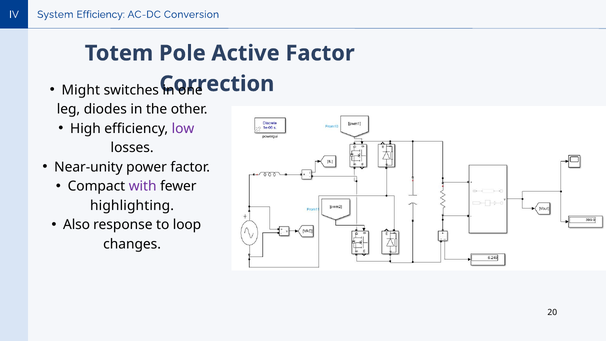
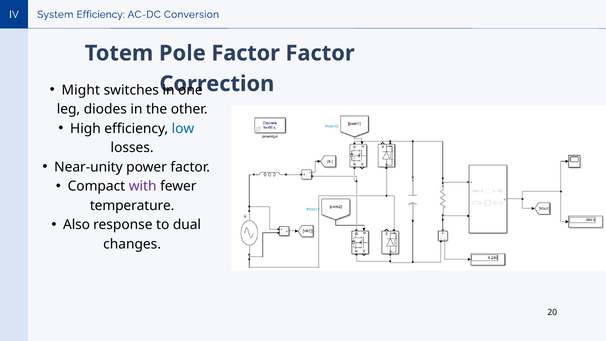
Pole Active: Active -> Factor
low colour: purple -> blue
highlighting: highlighting -> temperature
loop: loop -> dual
